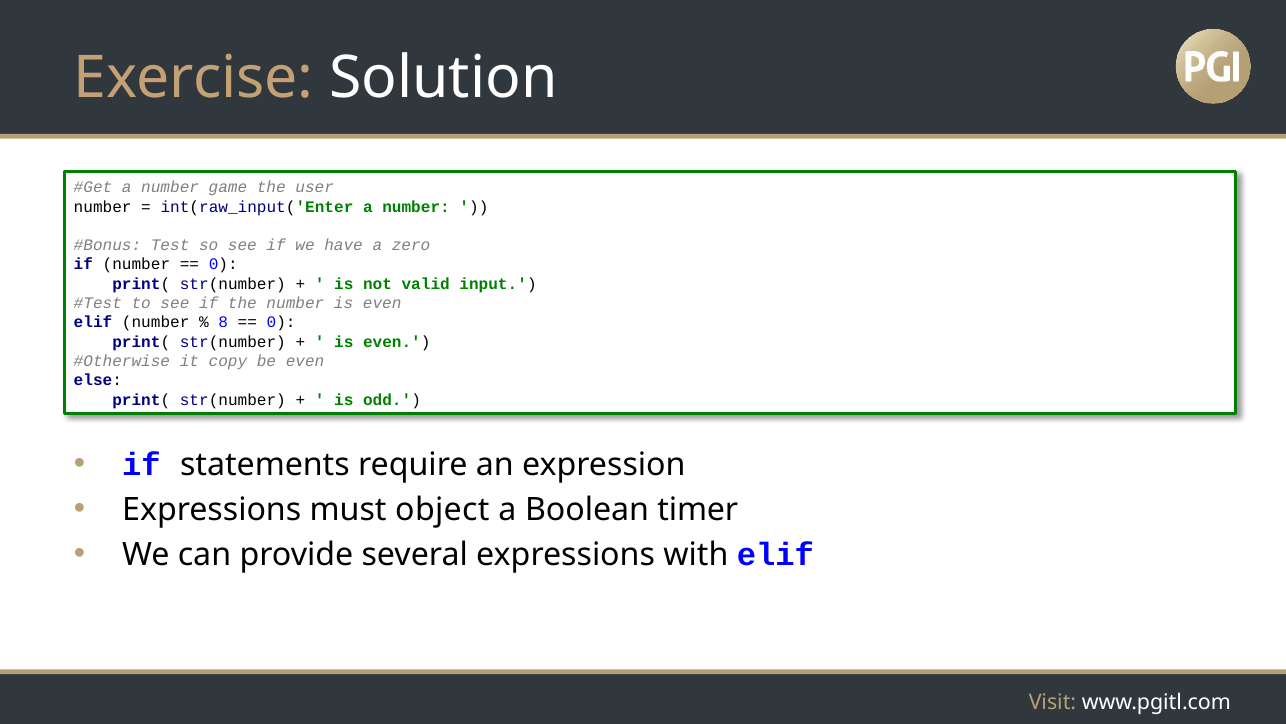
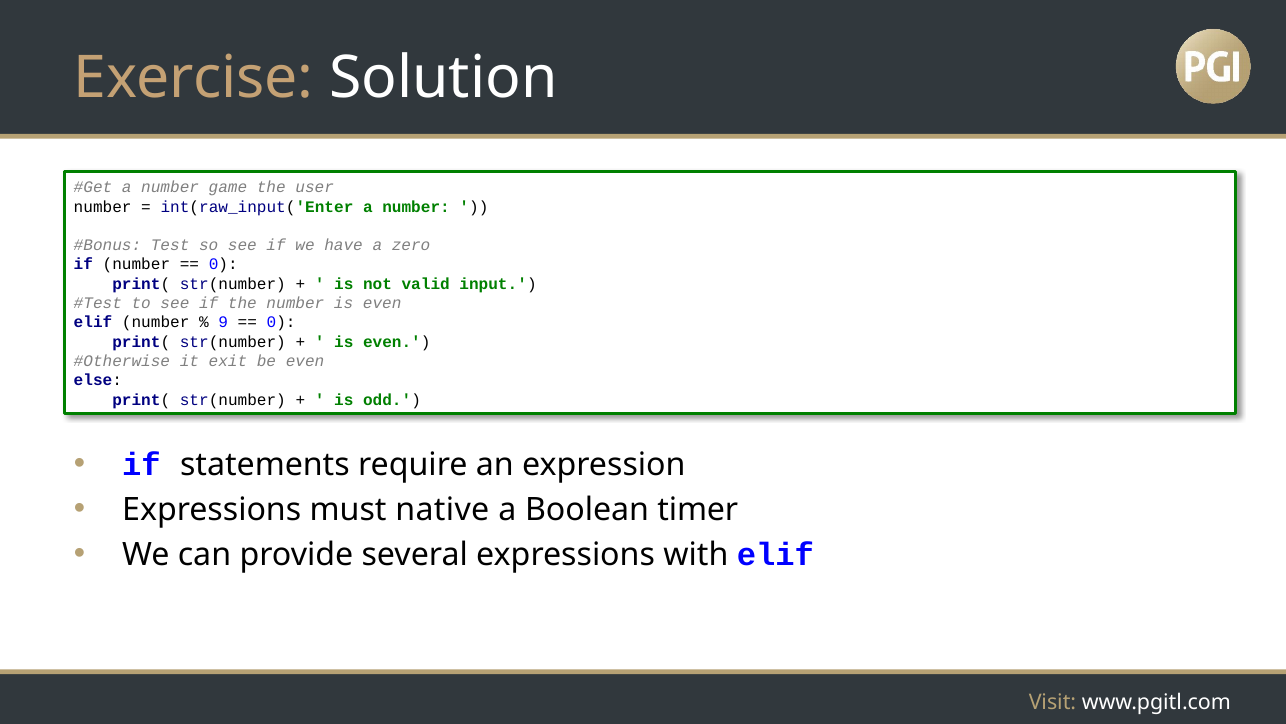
8: 8 -> 9
copy: copy -> exit
object: object -> native
